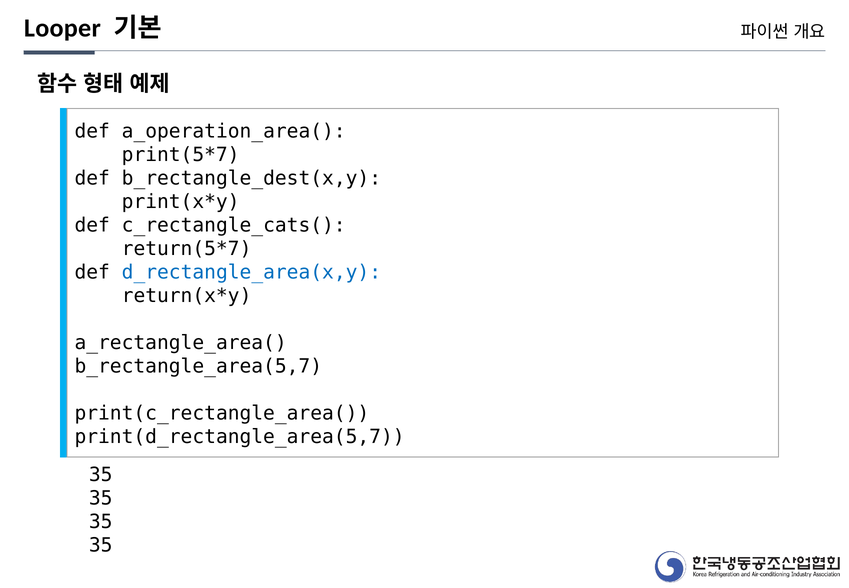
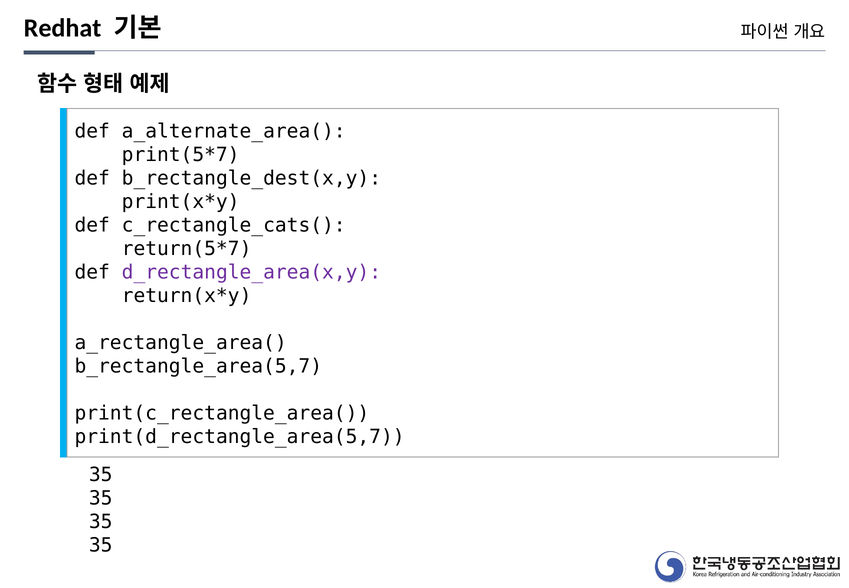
Looper: Looper -> Redhat
a_operation_area(: a_operation_area( -> a_alternate_area(
d_rectangle_area(x,y colour: blue -> purple
